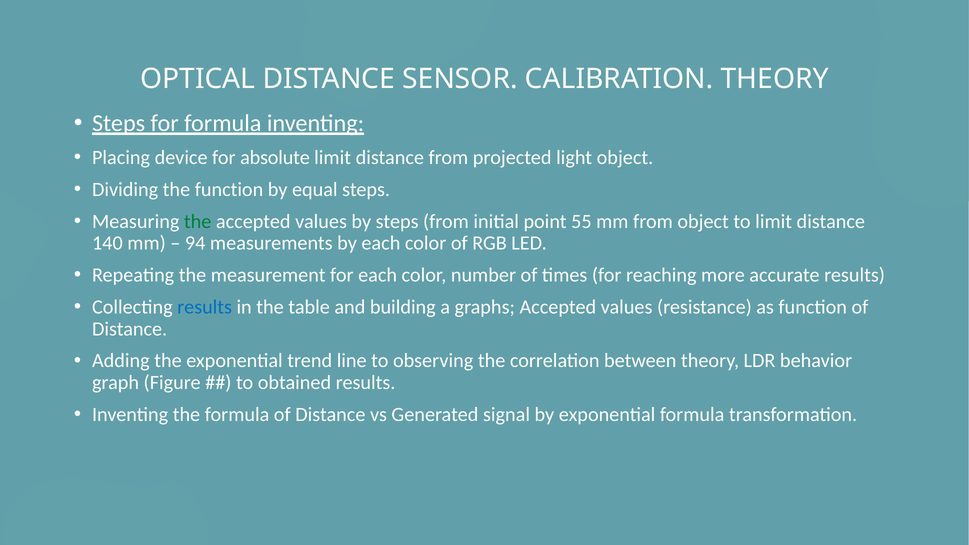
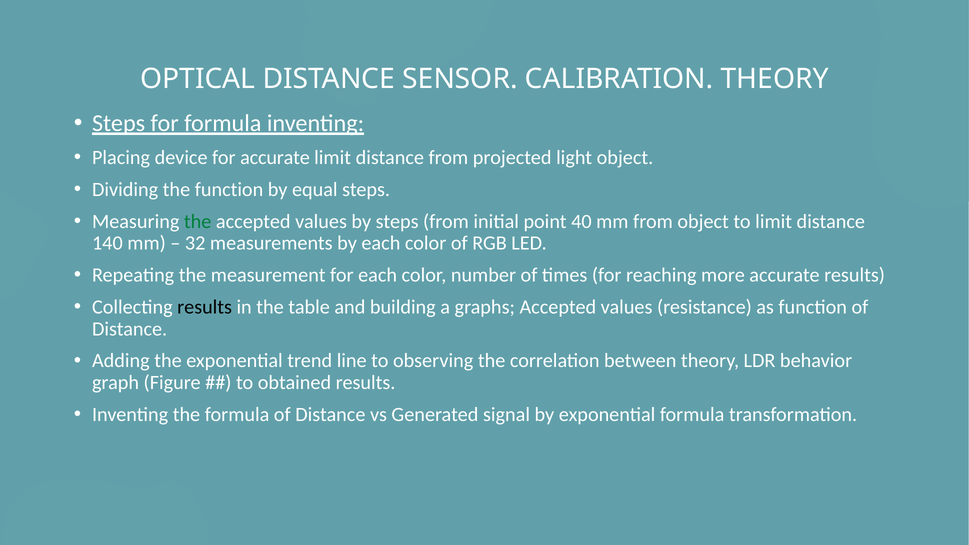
for absolute: absolute -> accurate
55: 55 -> 40
94: 94 -> 32
results at (205, 307) colour: blue -> black
